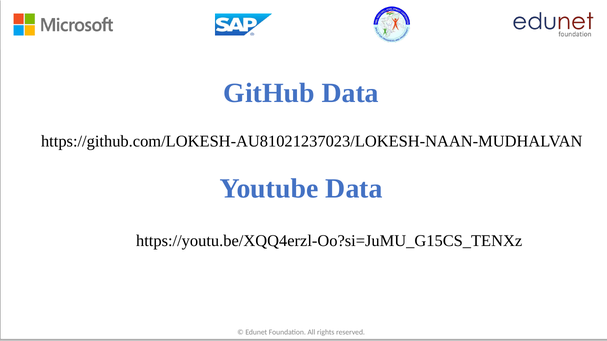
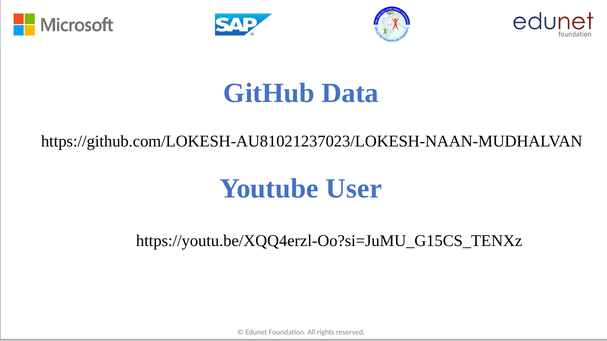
Youtube Data: Data -> User
